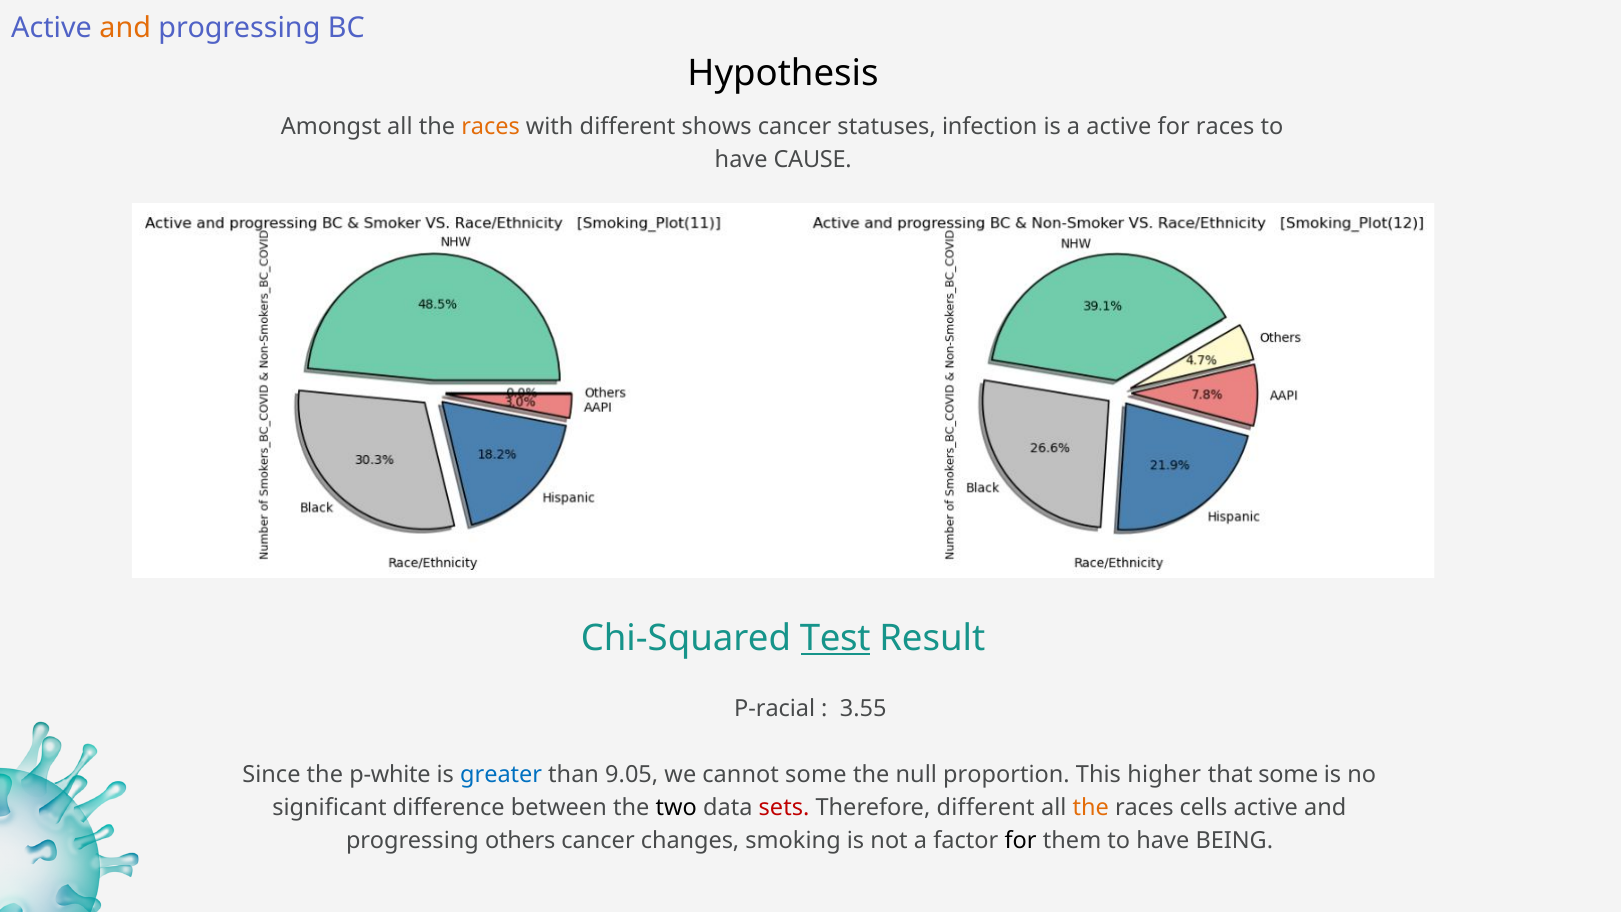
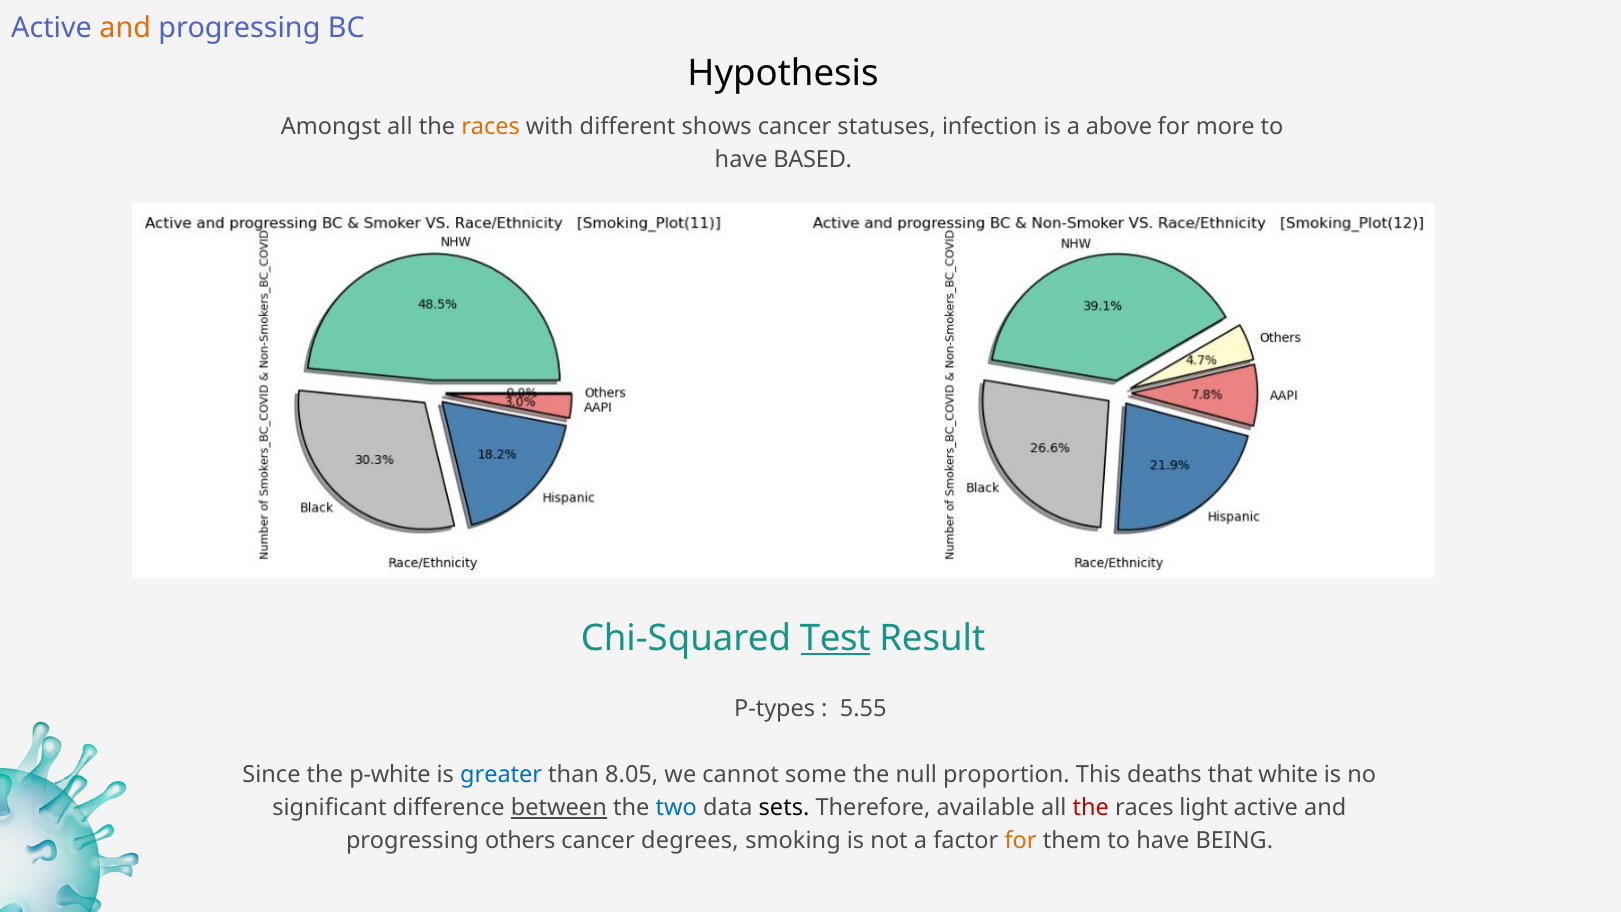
a active: active -> above
for races: races -> more
CAUSE: CAUSE -> BASED
P-racial: P-racial -> P-types
3.55: 3.55 -> 5.55
9.05: 9.05 -> 8.05
higher: higher -> deaths
that some: some -> white
between underline: none -> present
two colour: black -> blue
sets colour: red -> black
Therefore different: different -> available
the at (1091, 808) colour: orange -> red
cells: cells -> light
changes: changes -> degrees
for at (1021, 841) colour: black -> orange
